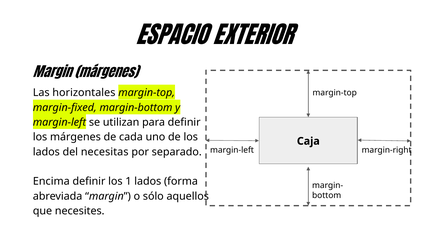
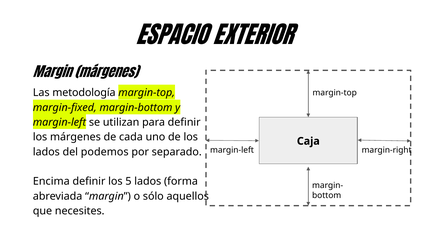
horizontales: horizontales -> metodología
necesitas: necesitas -> podemos
1: 1 -> 5
